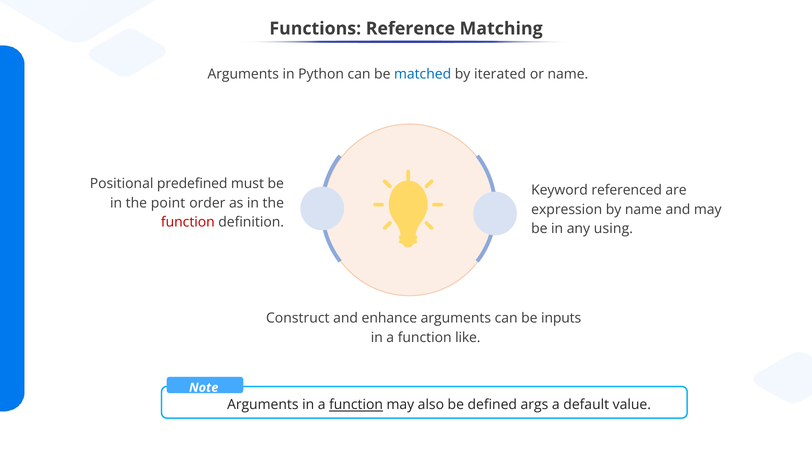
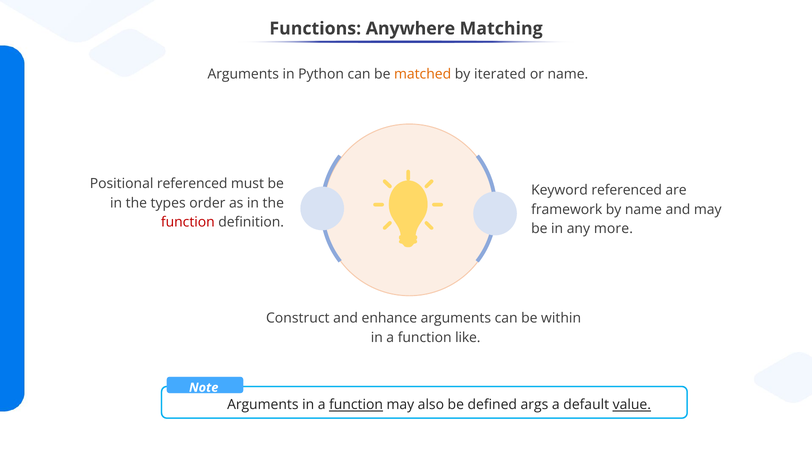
Reference: Reference -> Anywhere
matched colour: blue -> orange
Positional predefined: predefined -> referenced
point: point -> types
expression: expression -> framework
using: using -> more
inputs: inputs -> within
value underline: none -> present
